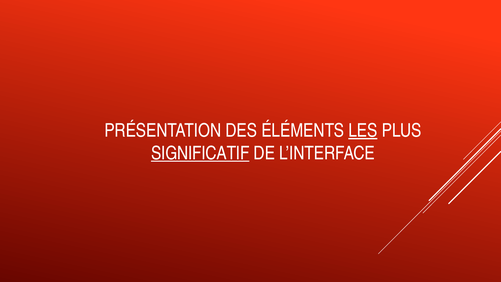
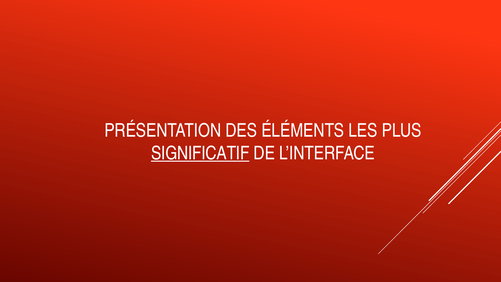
LES underline: present -> none
